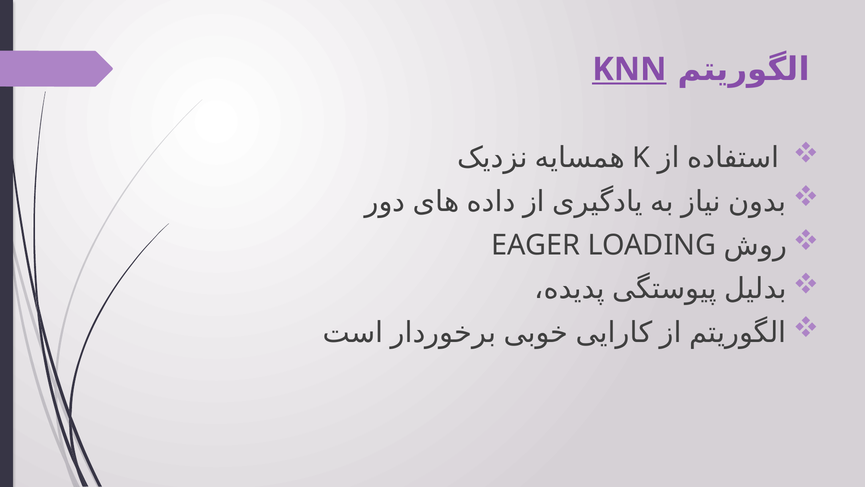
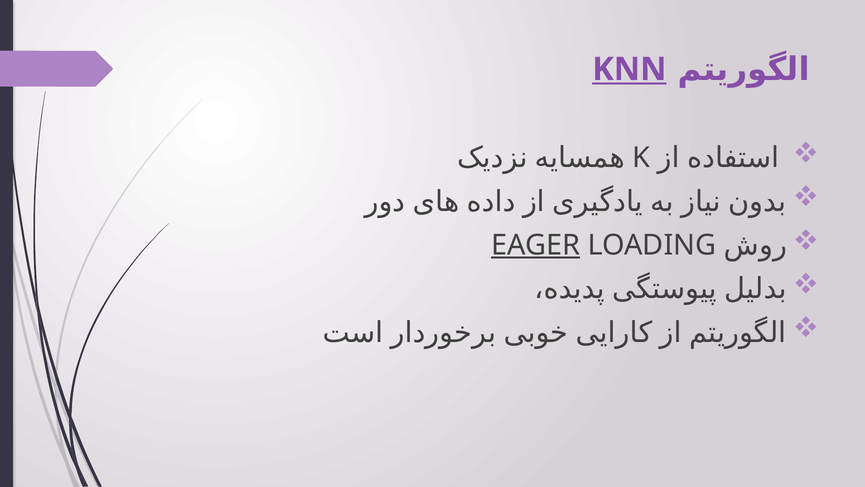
EAGER underline: none -> present
